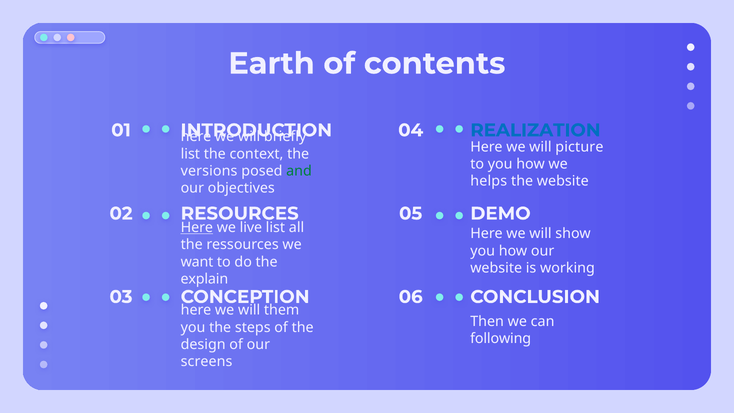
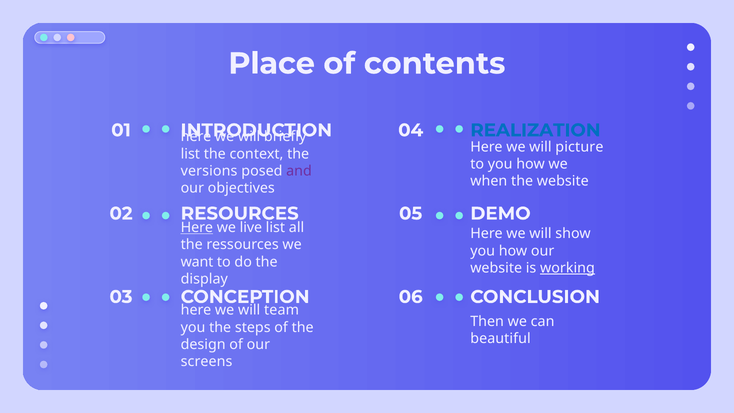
Earth: Earth -> Place
and colour: green -> purple
helps: helps -> when
working underline: none -> present
explain: explain -> display
them: them -> team
following: following -> beautiful
